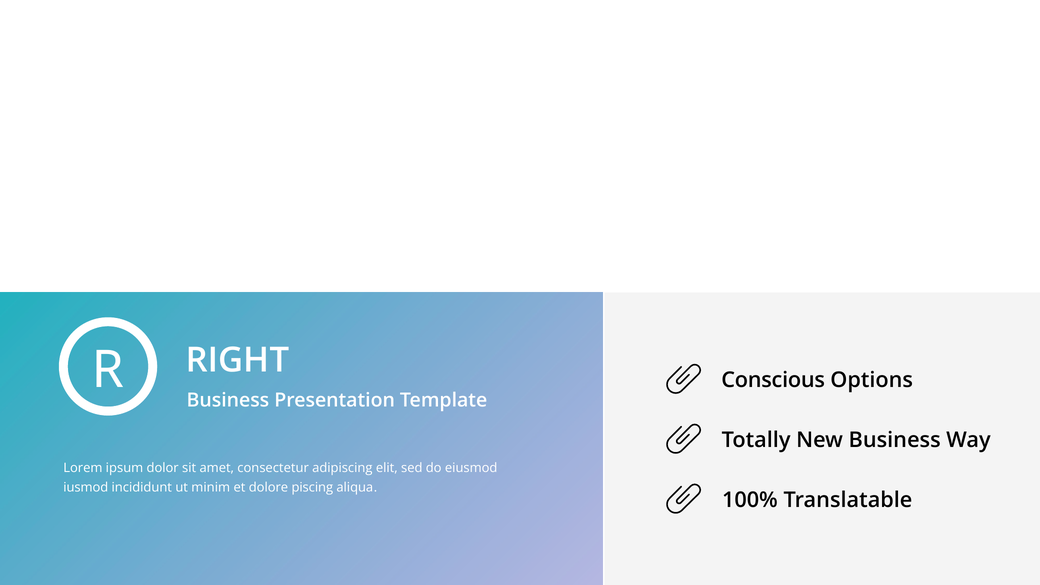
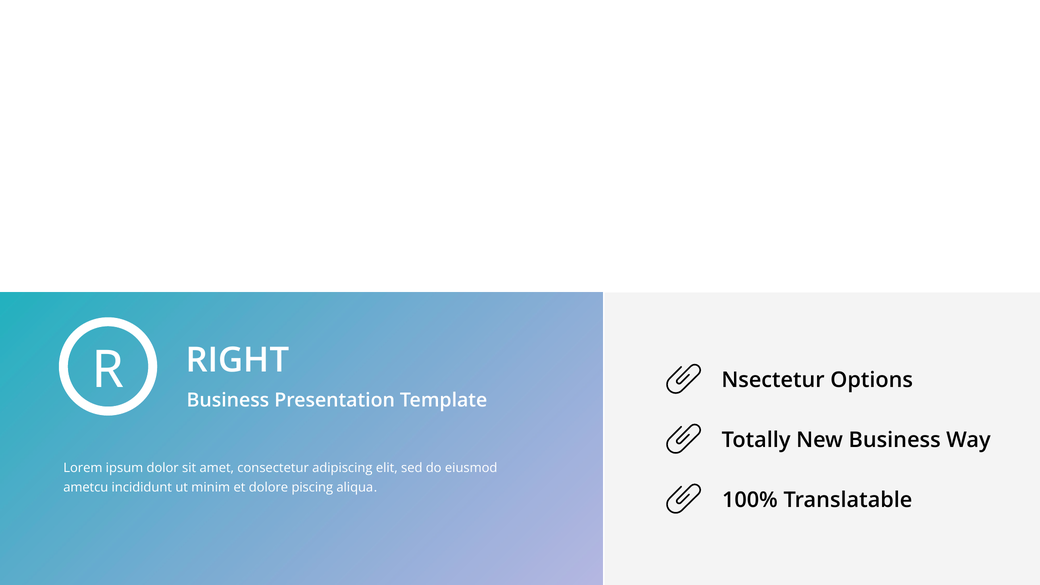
Conscious: Conscious -> Nsectetur
iusmod: iusmod -> ametcu
